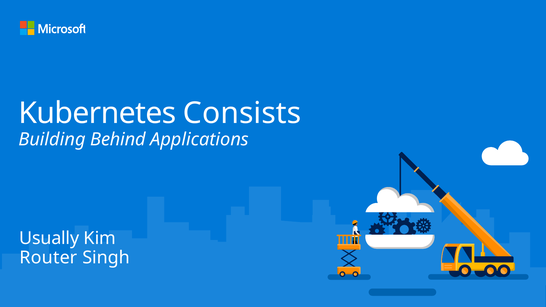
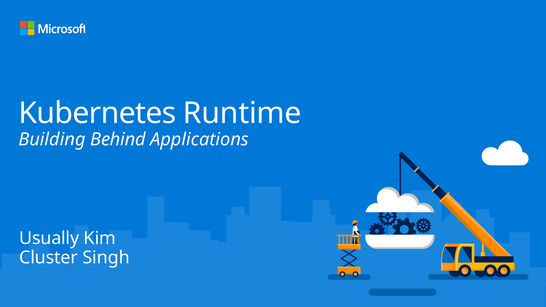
Consists: Consists -> Runtime
Router: Router -> Cluster
